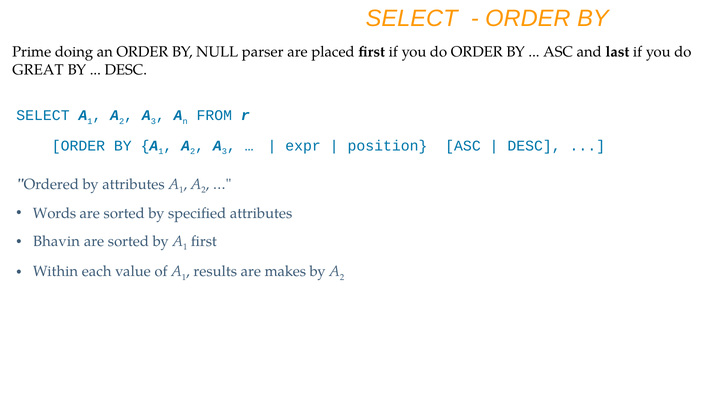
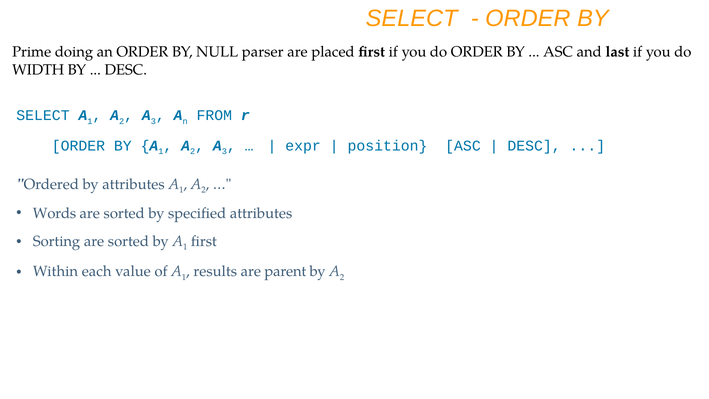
GREAT: GREAT -> WIDTH
Bhavin: Bhavin -> Sorting
makes: makes -> parent
